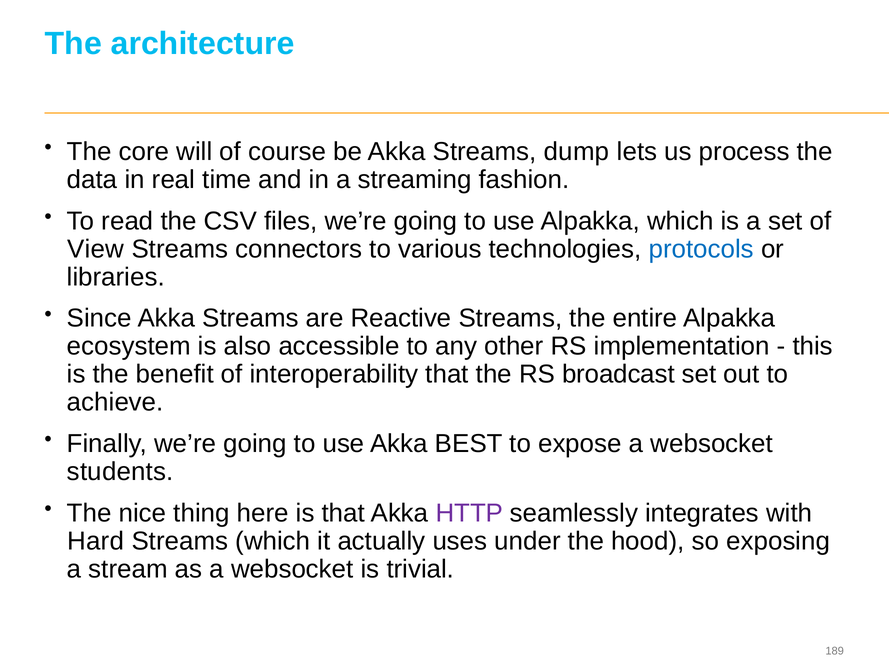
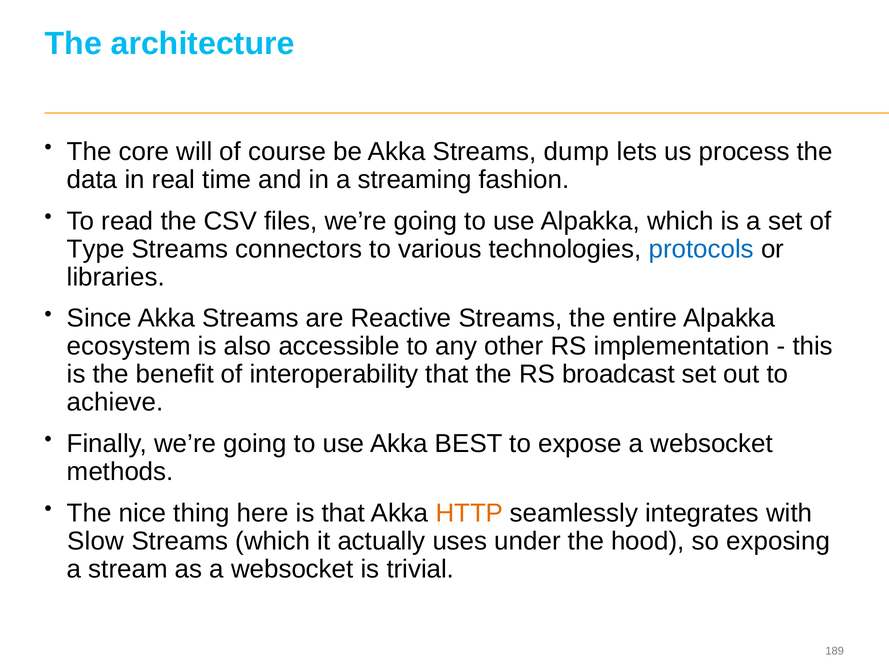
View: View -> Type
students: students -> methods
HTTP colour: purple -> orange
Hard: Hard -> Slow
